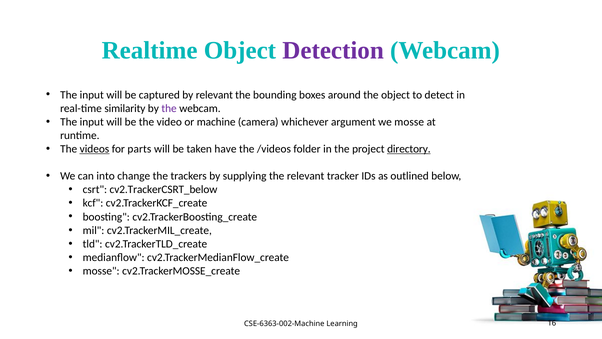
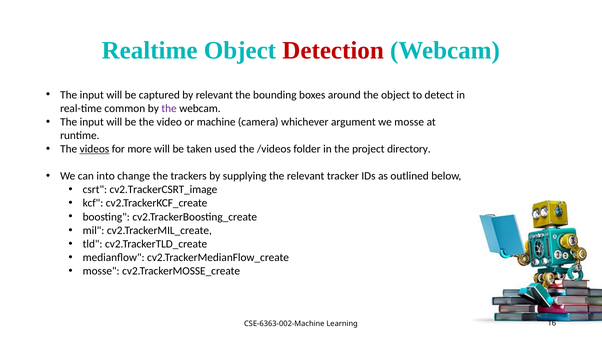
Detection colour: purple -> red
similarity: similarity -> common
parts: parts -> more
have: have -> used
directory underline: present -> none
cv2.TrackerCSRT_below: cv2.TrackerCSRT_below -> cv2.TrackerCSRT_image
